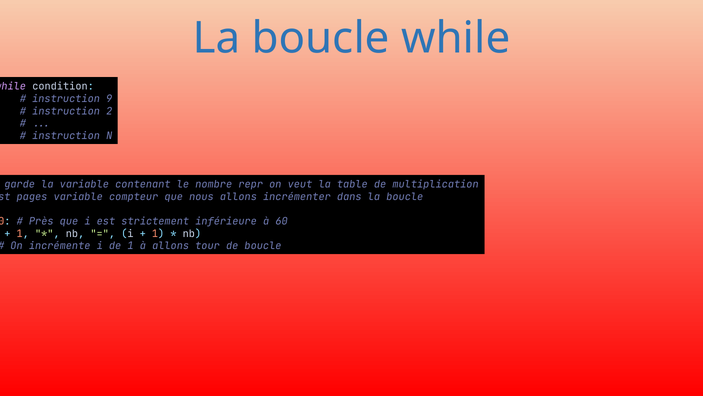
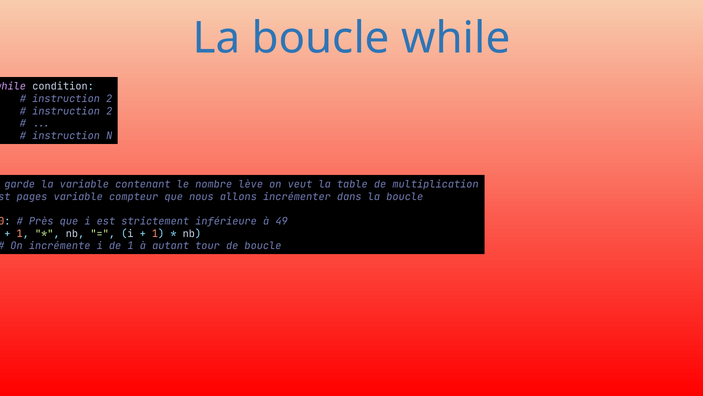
9 at (109, 99): 9 -> 2
repr: repr -> lève
60: 60 -> 49
à allons: allons -> autant
